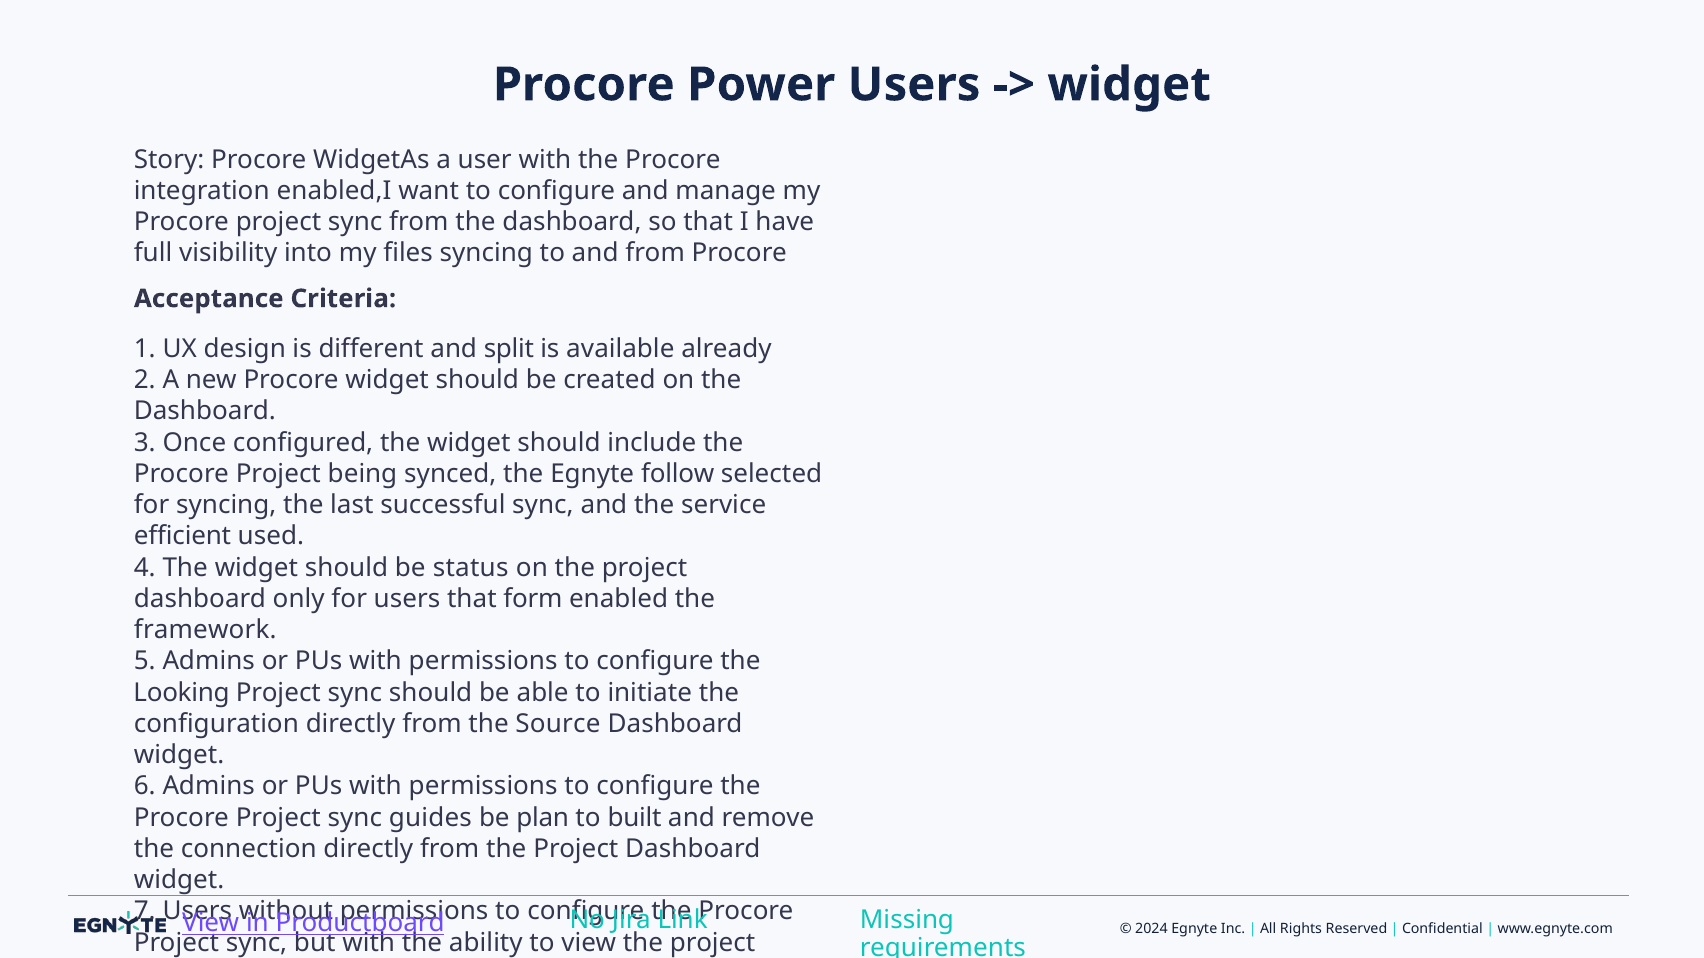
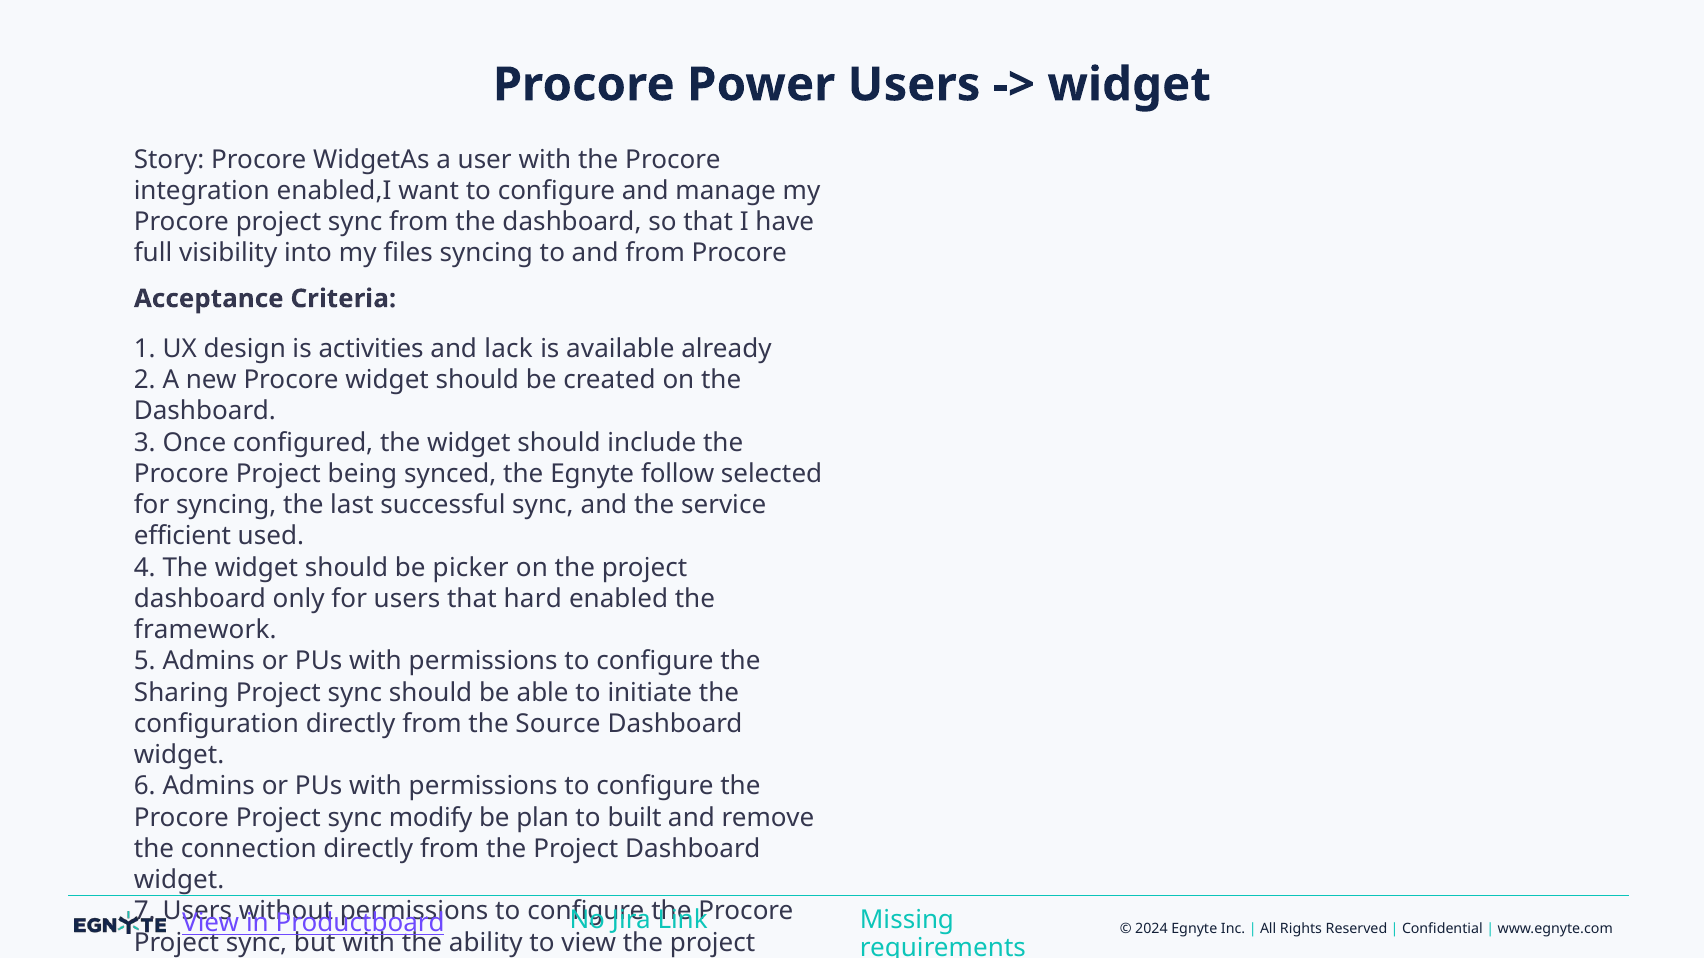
different: different -> activities
split: split -> lack
be status: status -> picker
form: form -> hard
Looking: Looking -> Sharing
guides: guides -> modify
